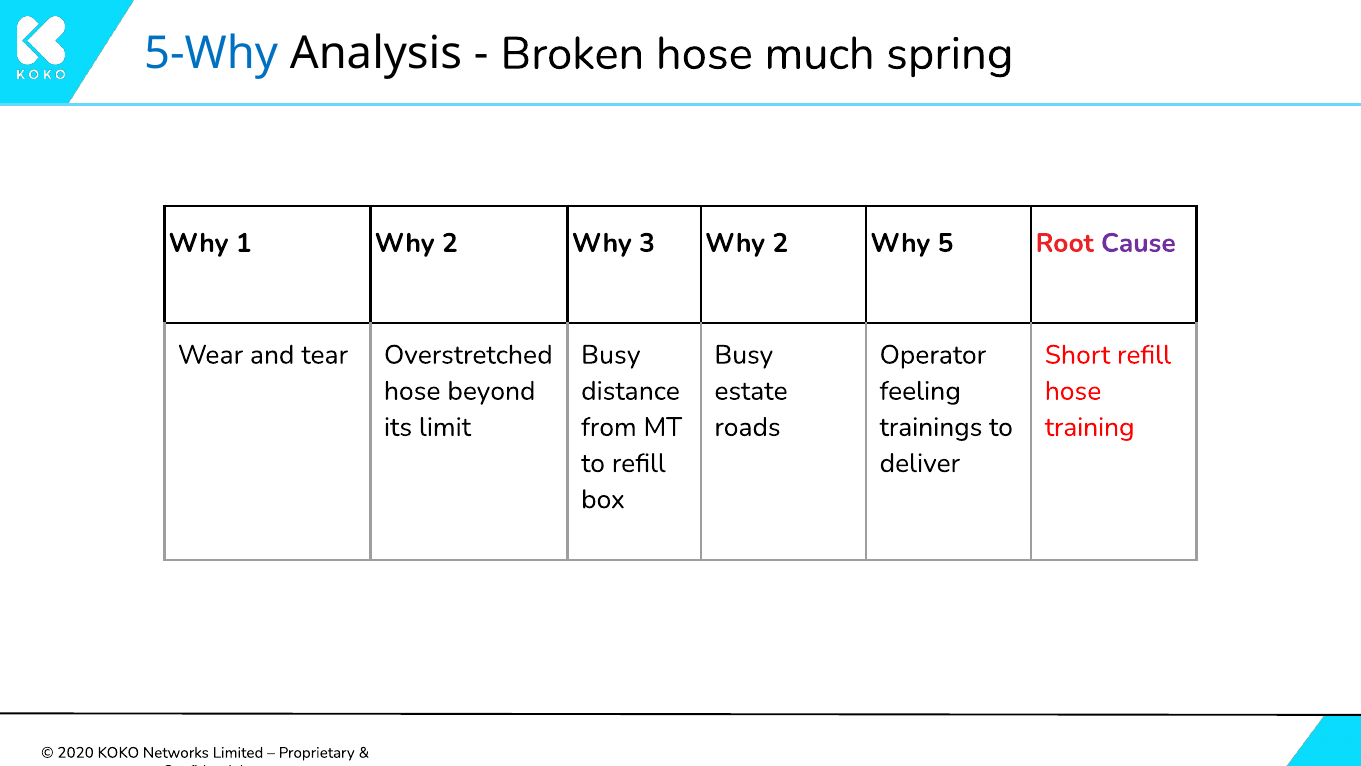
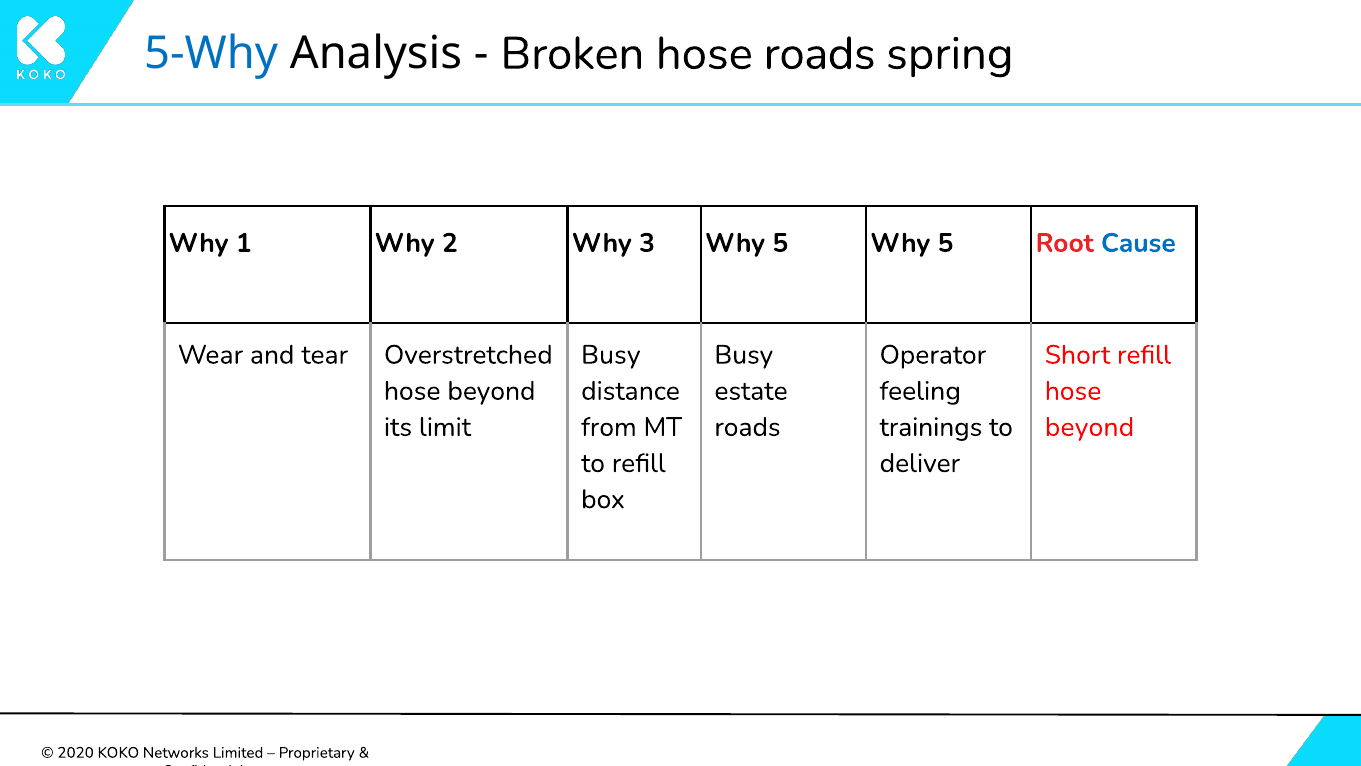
hose much: much -> roads
3 Why 2: 2 -> 5
Cause colour: purple -> blue
training at (1090, 427): training -> beyond
